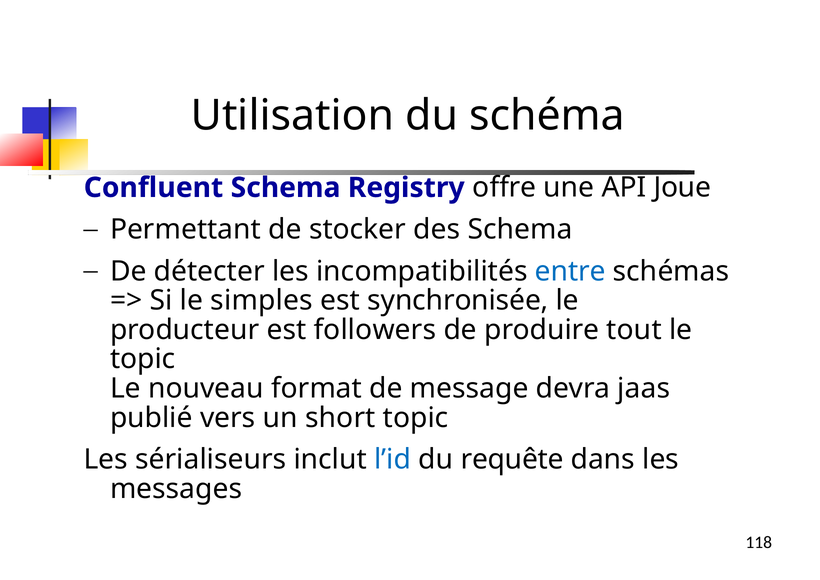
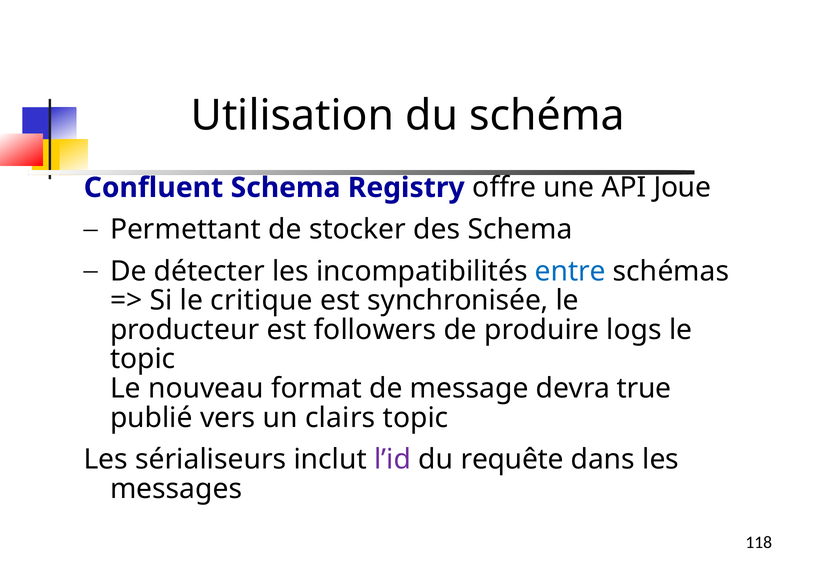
simples: simples -> critique
tout: tout -> logs
jaas: jaas -> true
short: short -> clairs
l’id colour: blue -> purple
